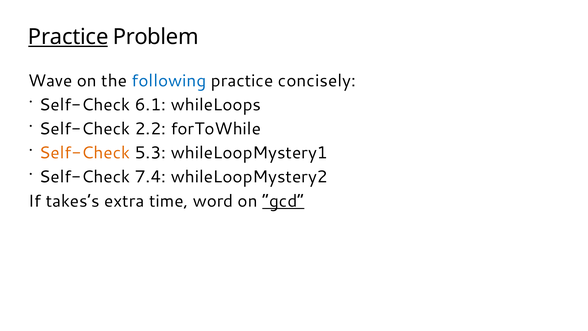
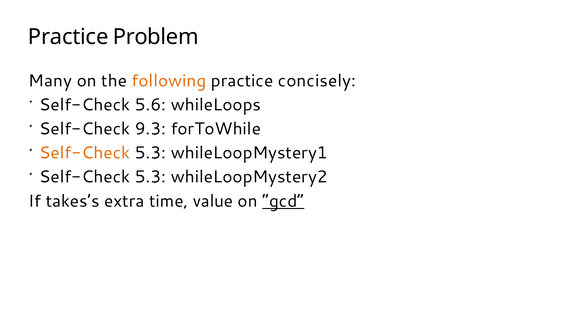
Practice at (68, 37) underline: present -> none
Wave: Wave -> Many
following colour: blue -> orange
6.1: 6.1 -> 5.6
2.2: 2.2 -> 9.3
7.4 at (150, 177): 7.4 -> 5.3
word: word -> value
